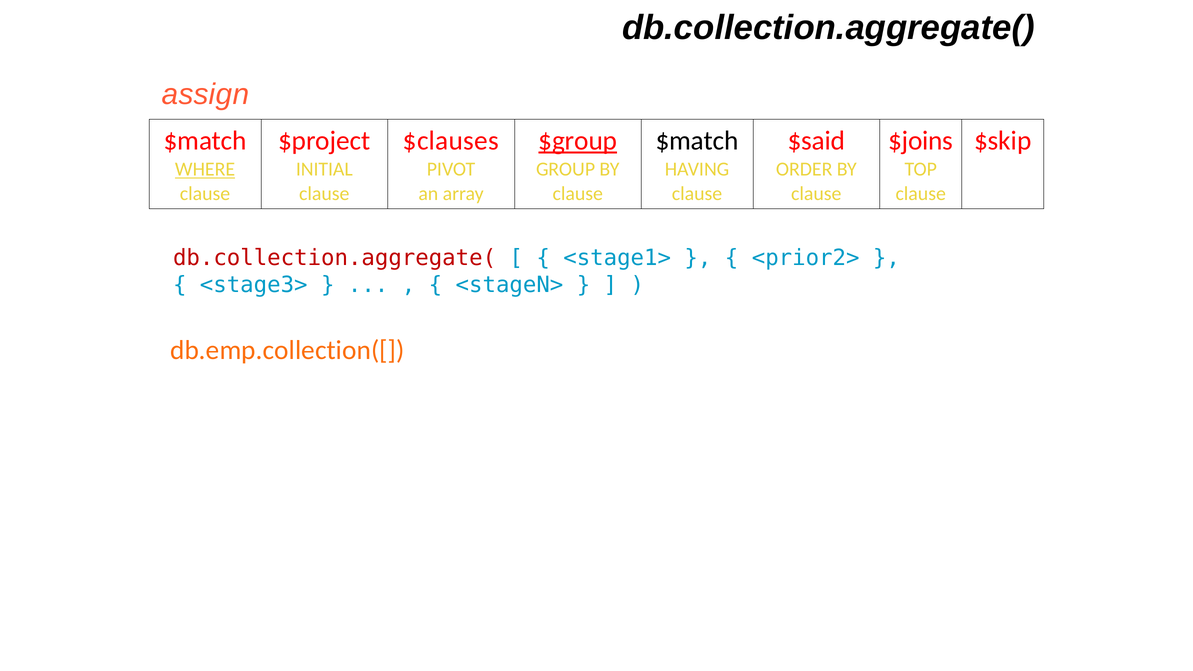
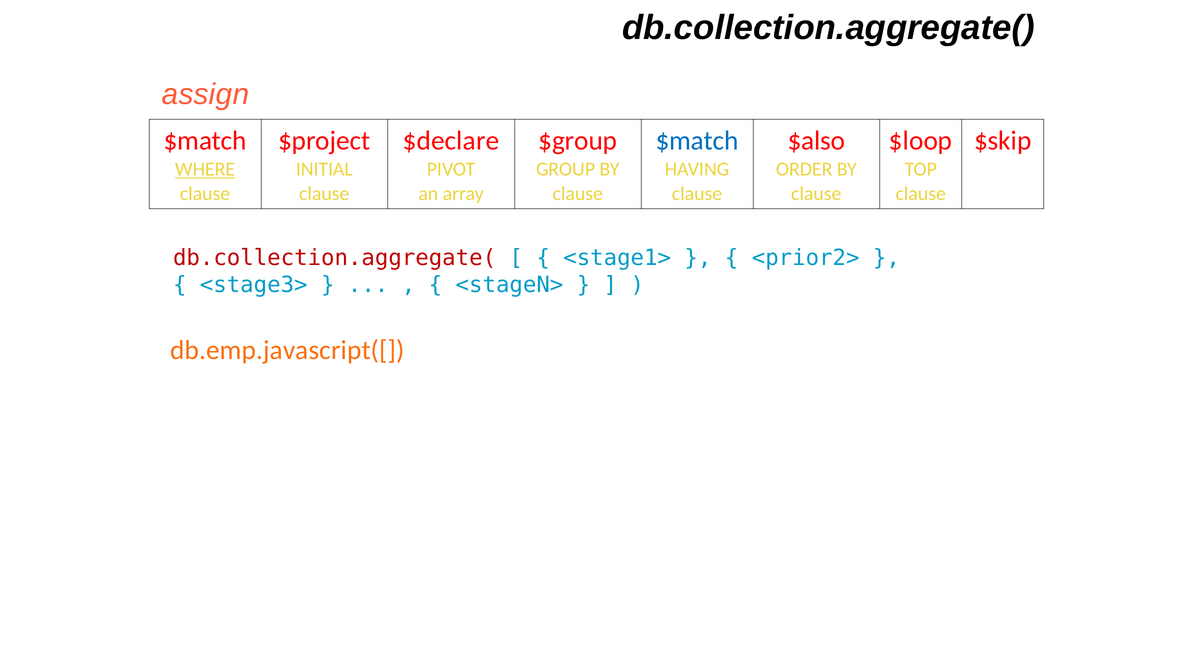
$clauses: $clauses -> $declare
$group underline: present -> none
$match at (697, 141) colour: black -> blue
$said: $said -> $also
$joins: $joins -> $loop
db.emp.collection([: db.emp.collection([ -> db.emp.javascript([
